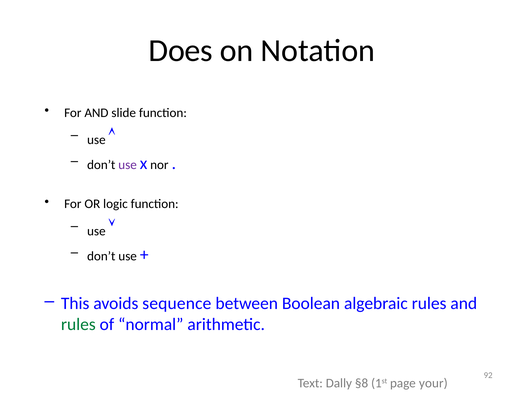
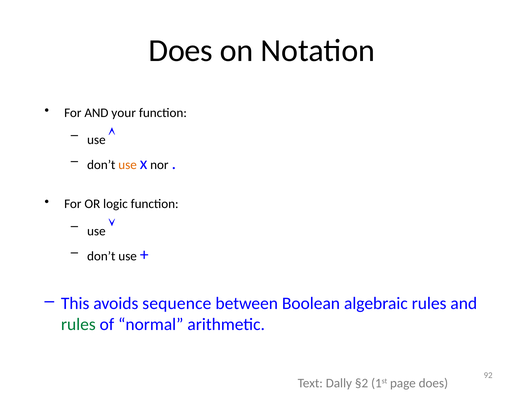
slide: slide -> your
use at (128, 165) colour: purple -> orange
§8: §8 -> §2
page your: your -> does
